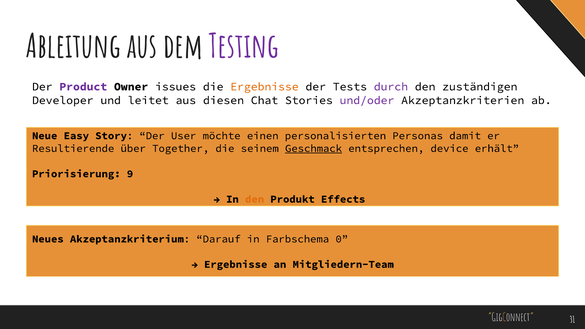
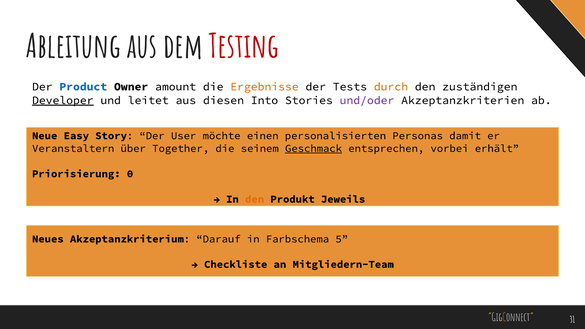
Testing colour: purple -> red
Product colour: purple -> blue
issues: issues -> amount
durch colour: purple -> orange
Developer underline: none -> present
Chat: Chat -> Into
Resultierende: Resultierende -> Veranstaltern
device: device -> vorbei
9: 9 -> 0
Effects: Effects -> Jeweils
0: 0 -> 5
Ergebnisse at (236, 264): Ergebnisse -> Checkliste
